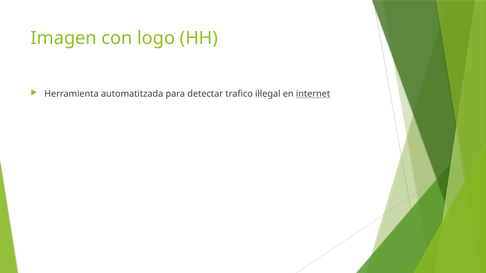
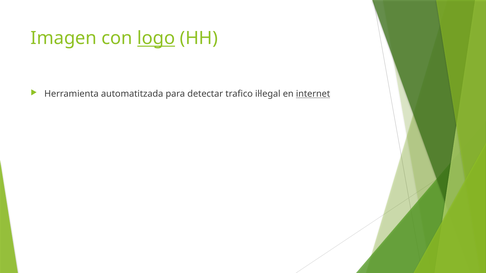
logo underline: none -> present
